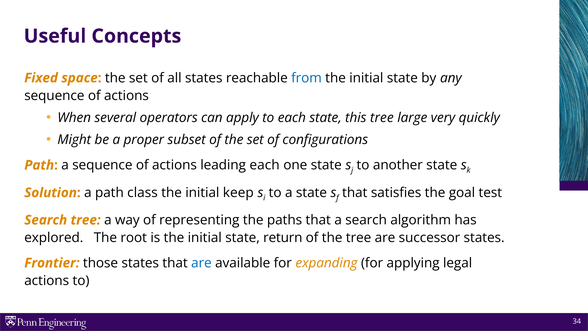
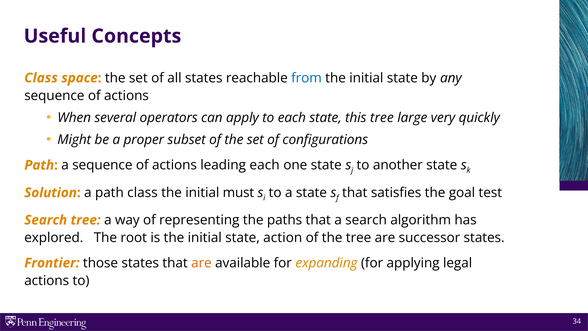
Fixed at (41, 78): Fixed -> Class
keep: keep -> must
return: return -> action
are at (201, 263) colour: blue -> orange
